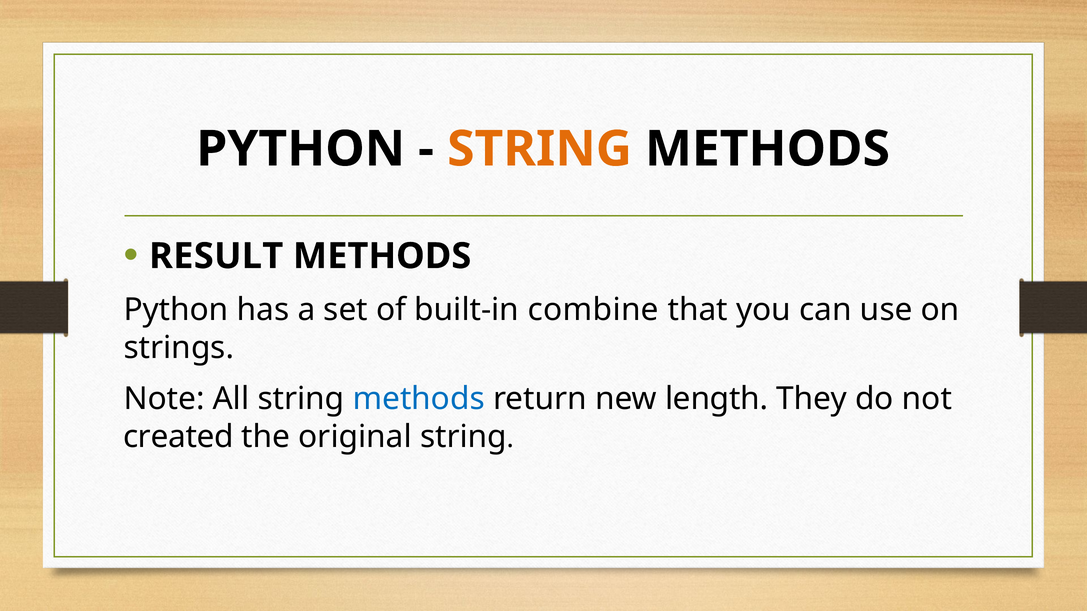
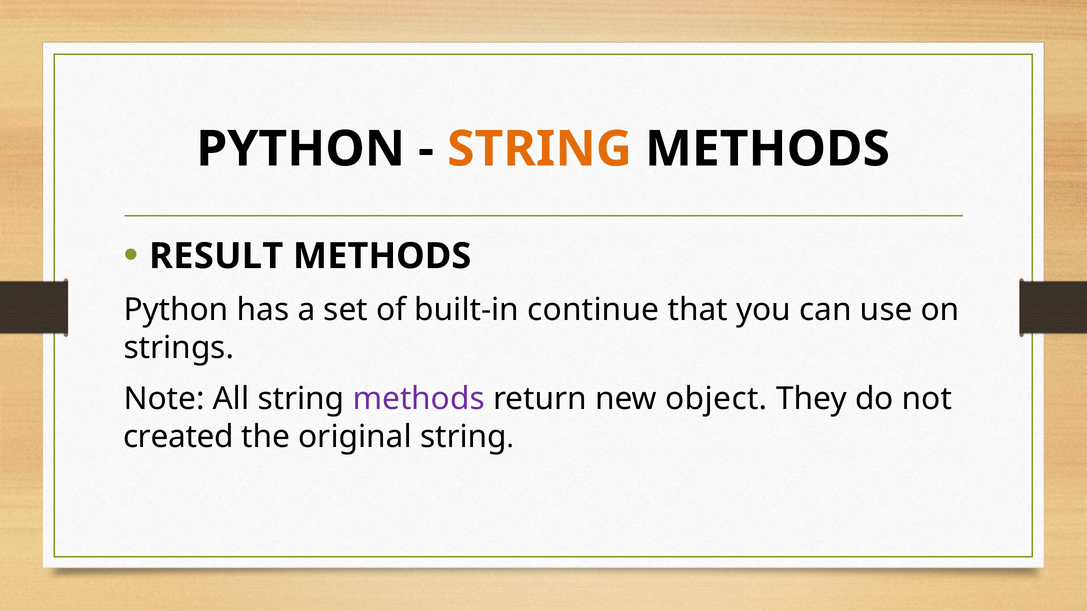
combine: combine -> continue
methods at (419, 399) colour: blue -> purple
length: length -> object
